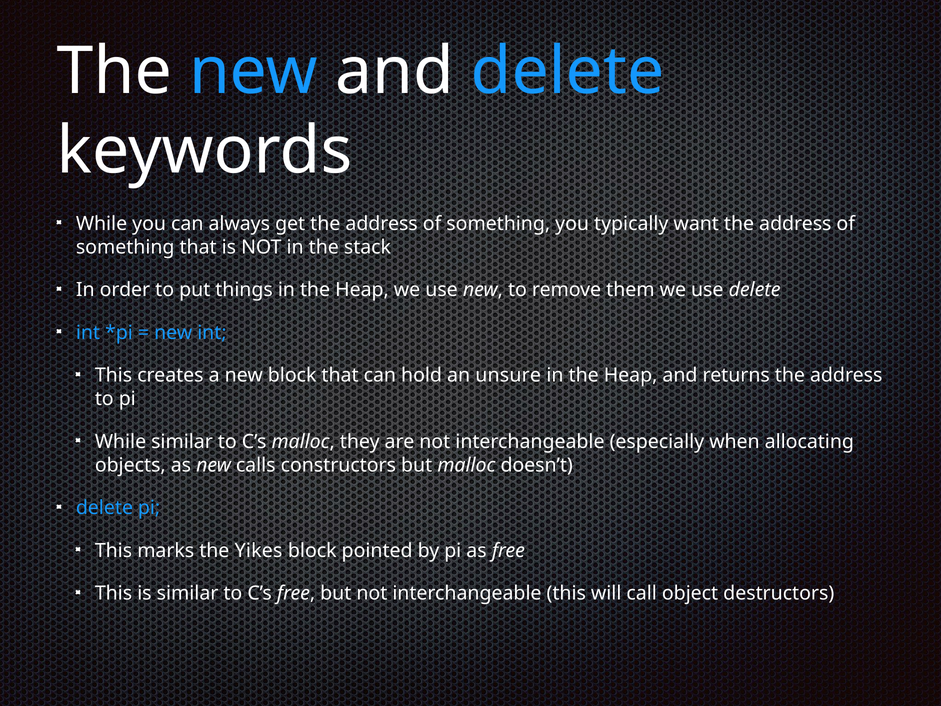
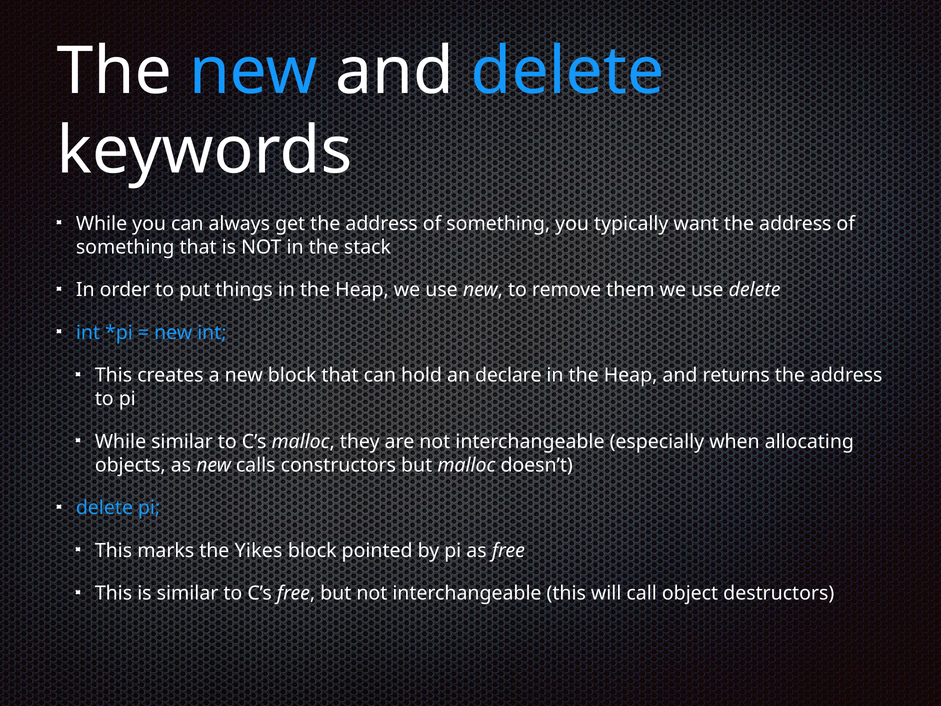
unsure: unsure -> declare
